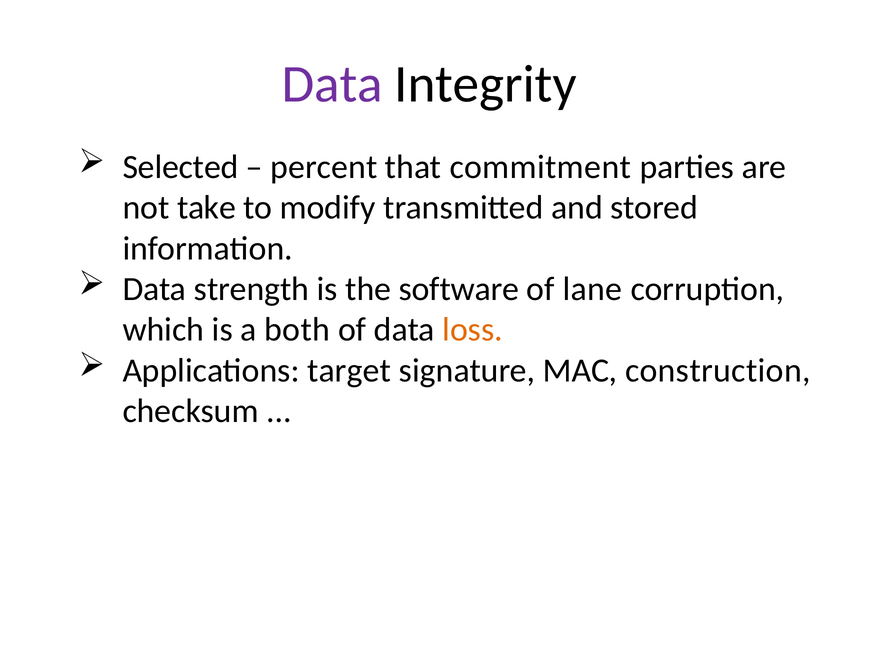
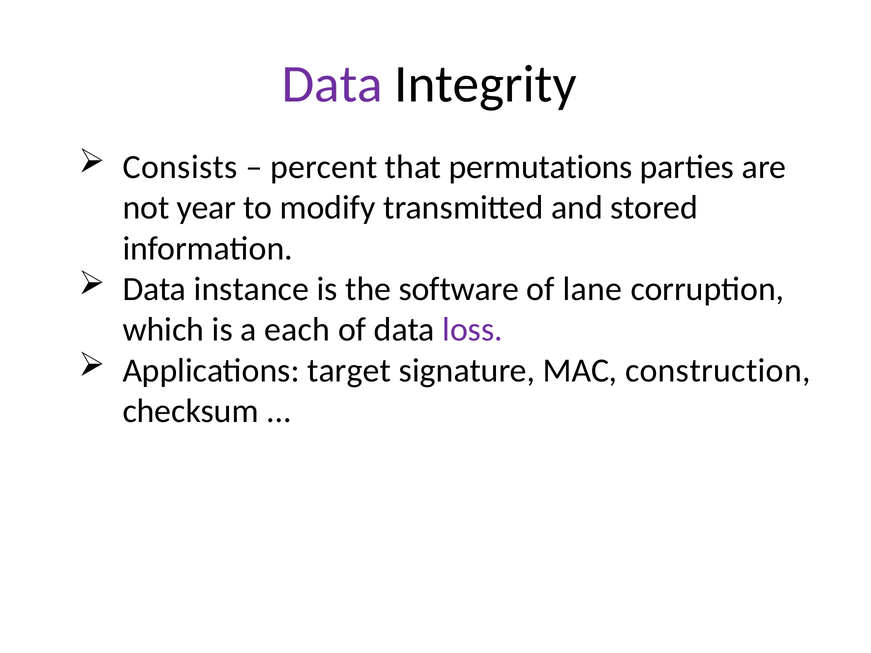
Selected: Selected -> Consists
commitment: commitment -> permutations
take: take -> year
strength: strength -> instance
both: both -> each
loss colour: orange -> purple
